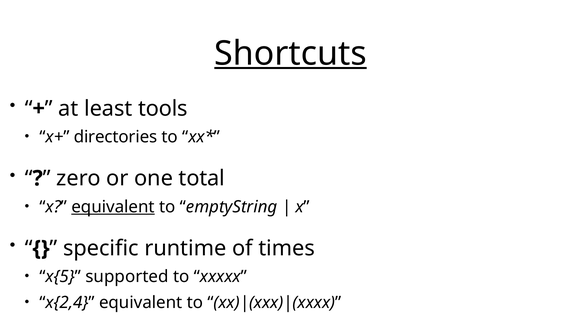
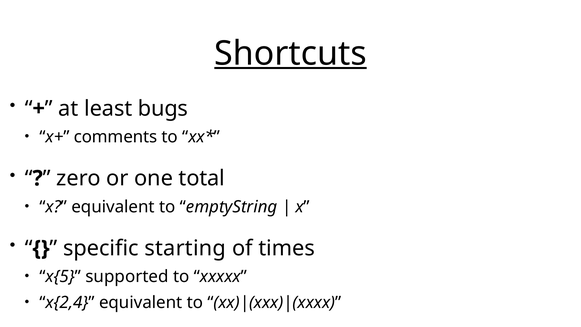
tools: tools -> bugs
directories: directories -> comments
equivalent at (113, 207) underline: present -> none
runtime: runtime -> starting
